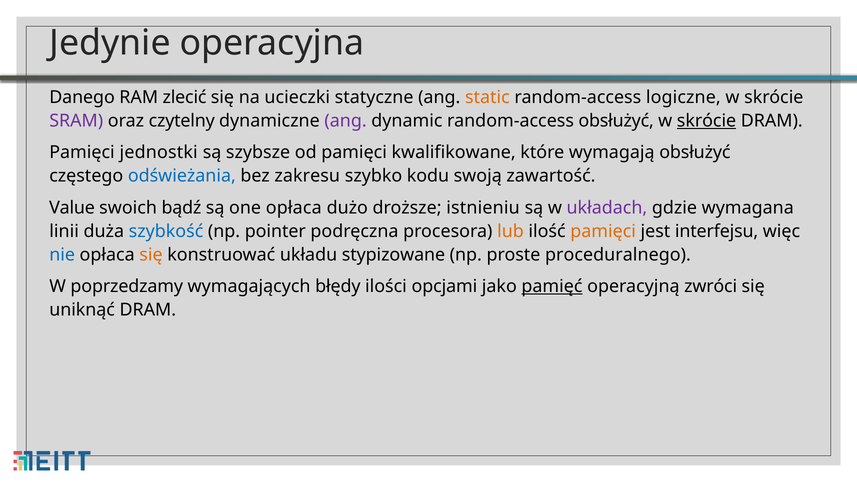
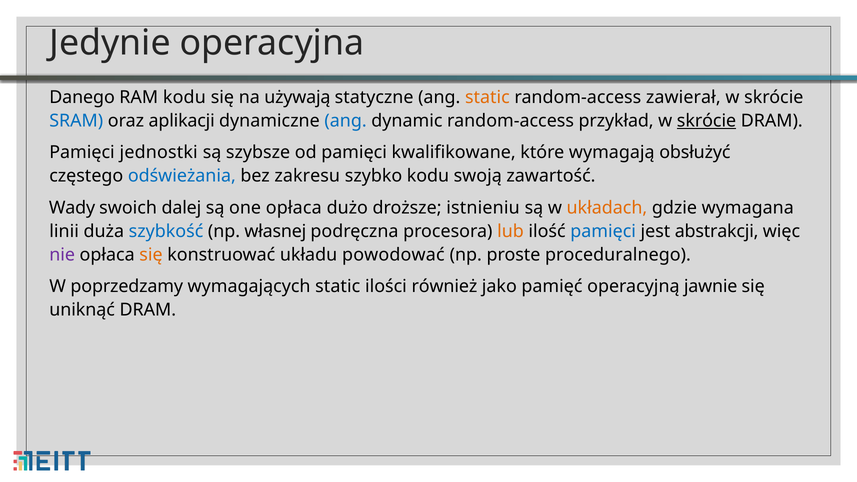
RAM zlecić: zlecić -> kodu
ucieczki: ucieczki -> używają
logiczne: logiczne -> zawierał
SRAM colour: purple -> blue
czytelny: czytelny -> aplikacji
ang at (346, 121) colour: purple -> blue
random-access obsłużyć: obsłużyć -> przykład
Value: Value -> Wady
bądź: bądź -> dalej
układach colour: purple -> orange
pointer: pointer -> własnej
pamięci at (603, 231) colour: orange -> blue
interfejsu: interfejsu -> abstrakcji
nie colour: blue -> purple
stypizowane: stypizowane -> powodować
wymagających błędy: błędy -> static
opcjami: opcjami -> również
pamięć underline: present -> none
zwróci: zwróci -> jawnie
